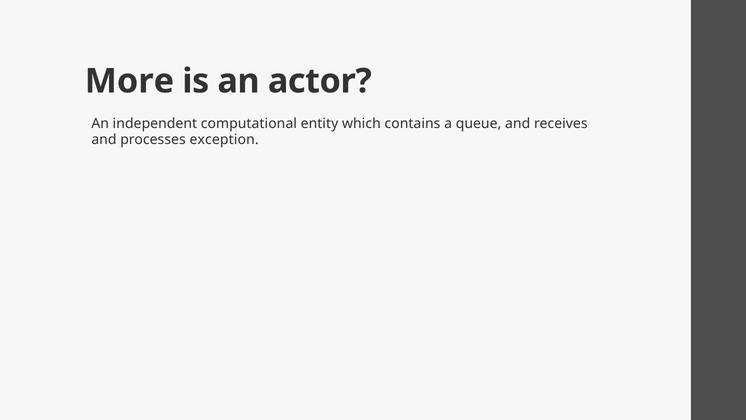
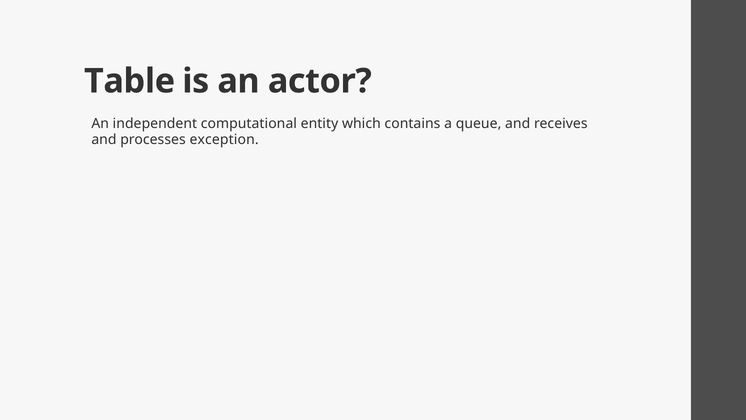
More: More -> Table
